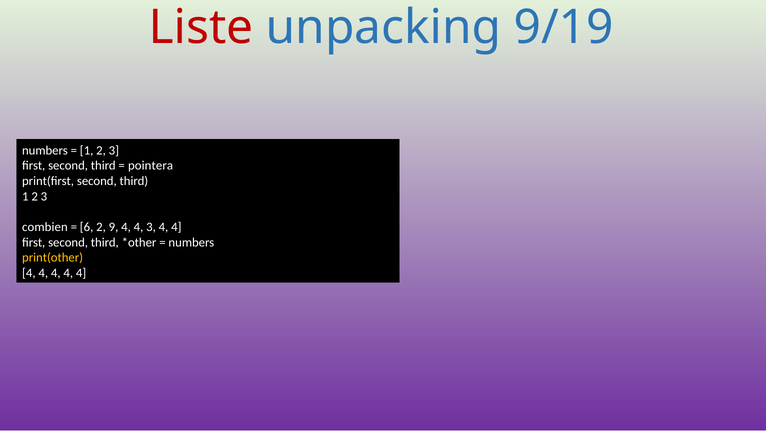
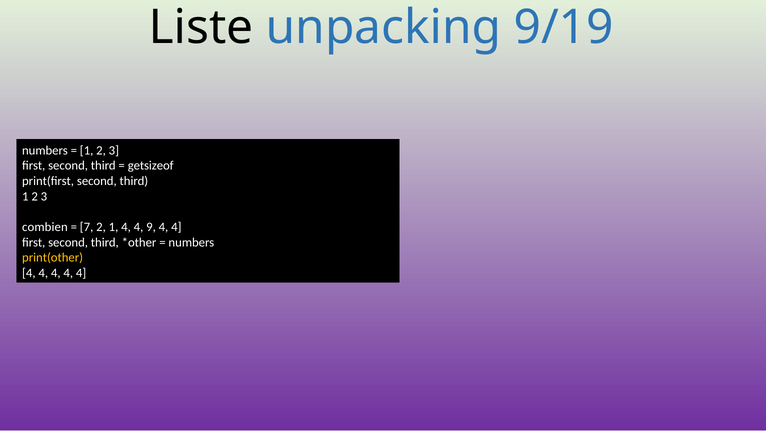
Liste colour: red -> black
pointera: pointera -> getsizeof
6: 6 -> 7
2 9: 9 -> 1
4 3: 3 -> 9
